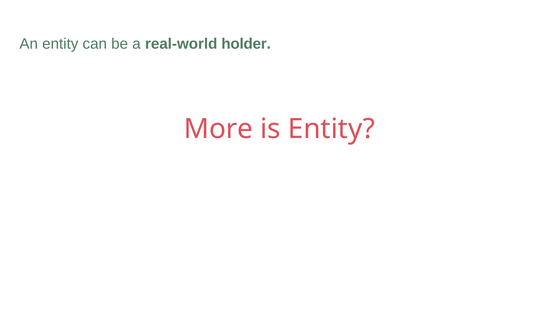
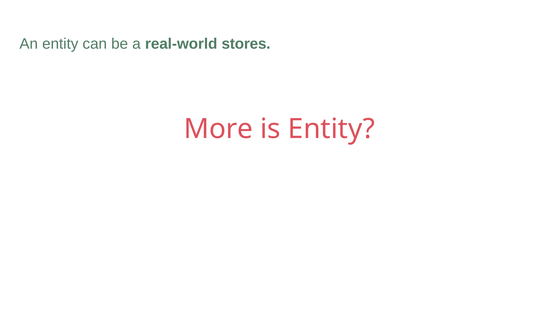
holder: holder -> stores
